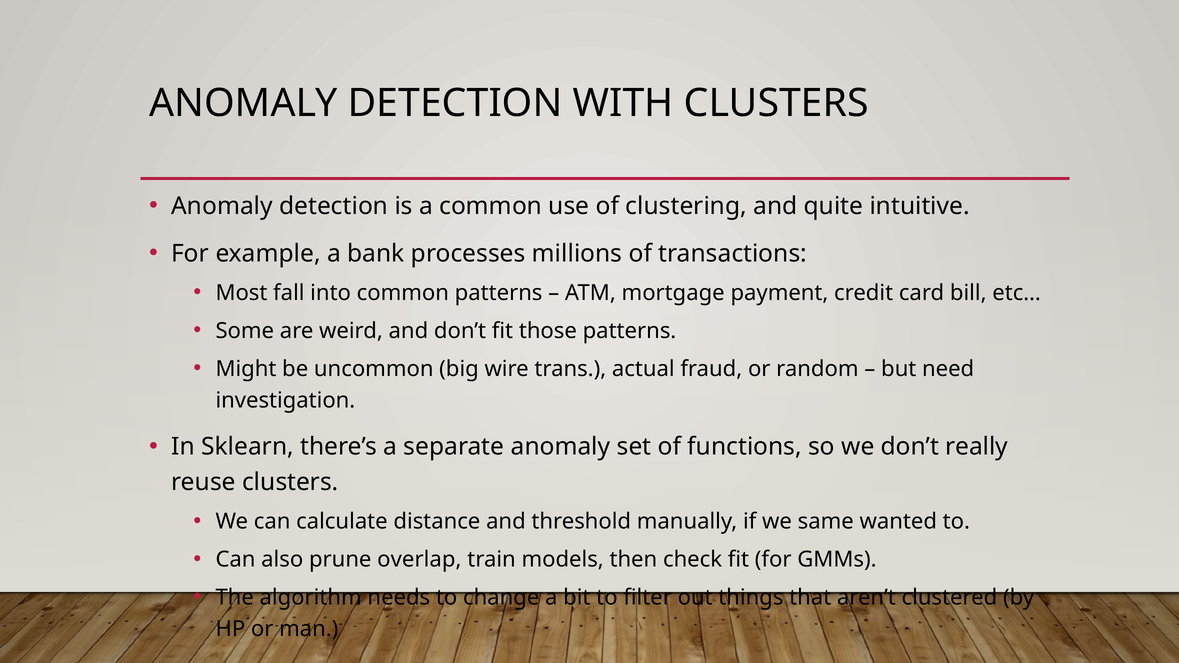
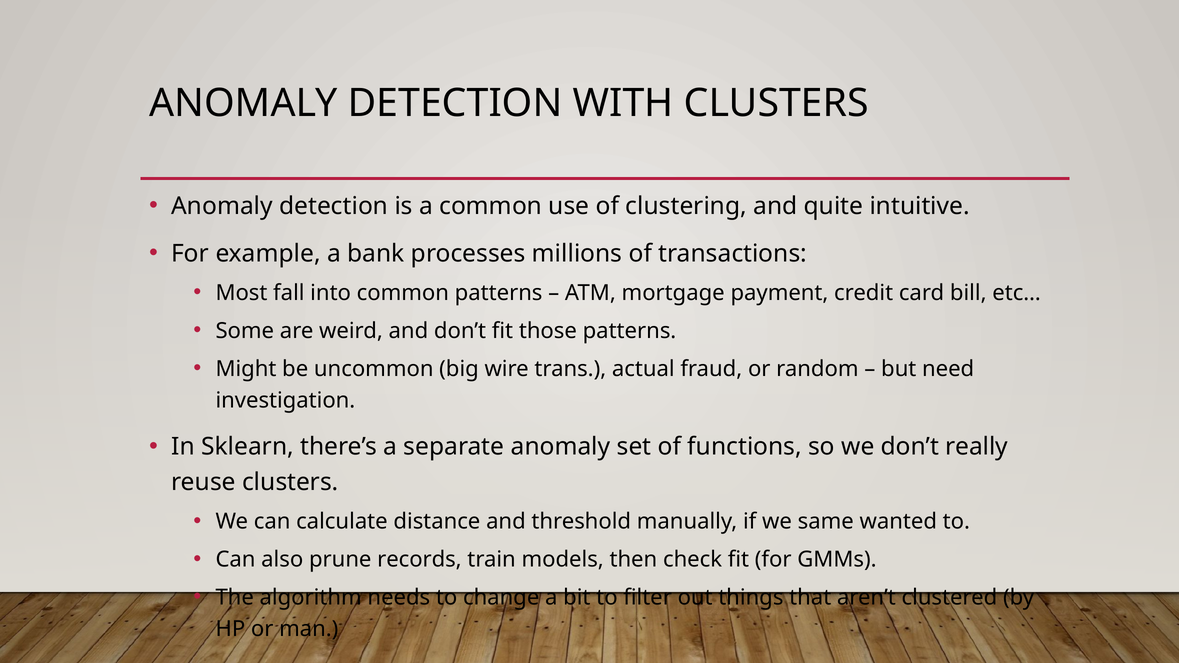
overlap: overlap -> records
